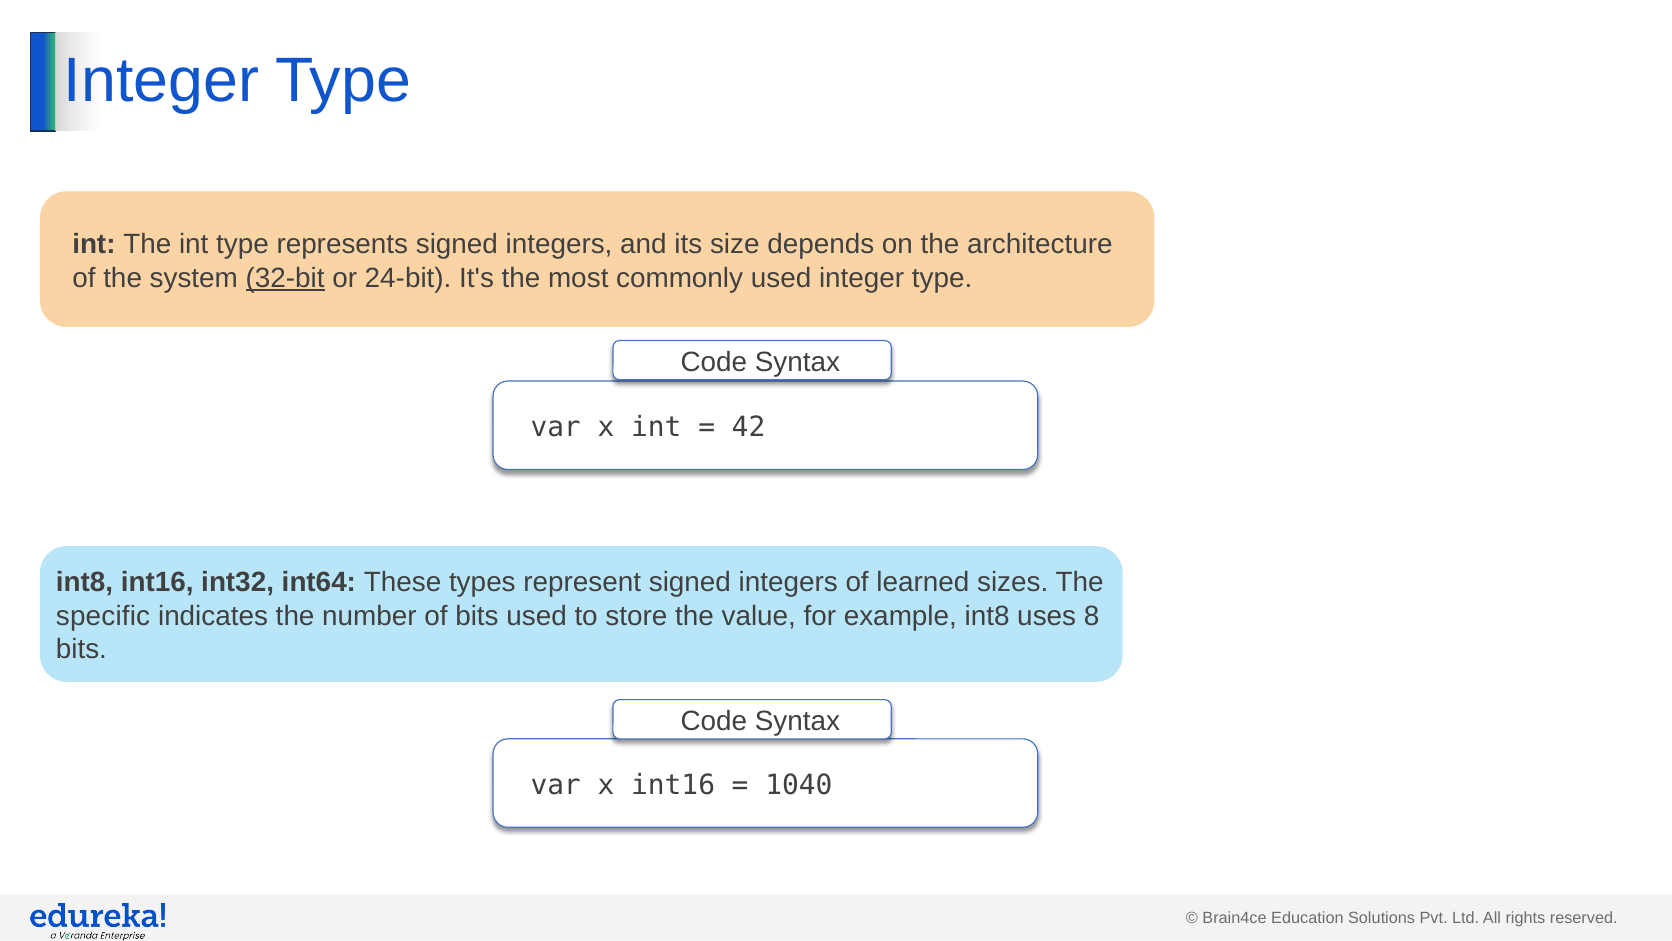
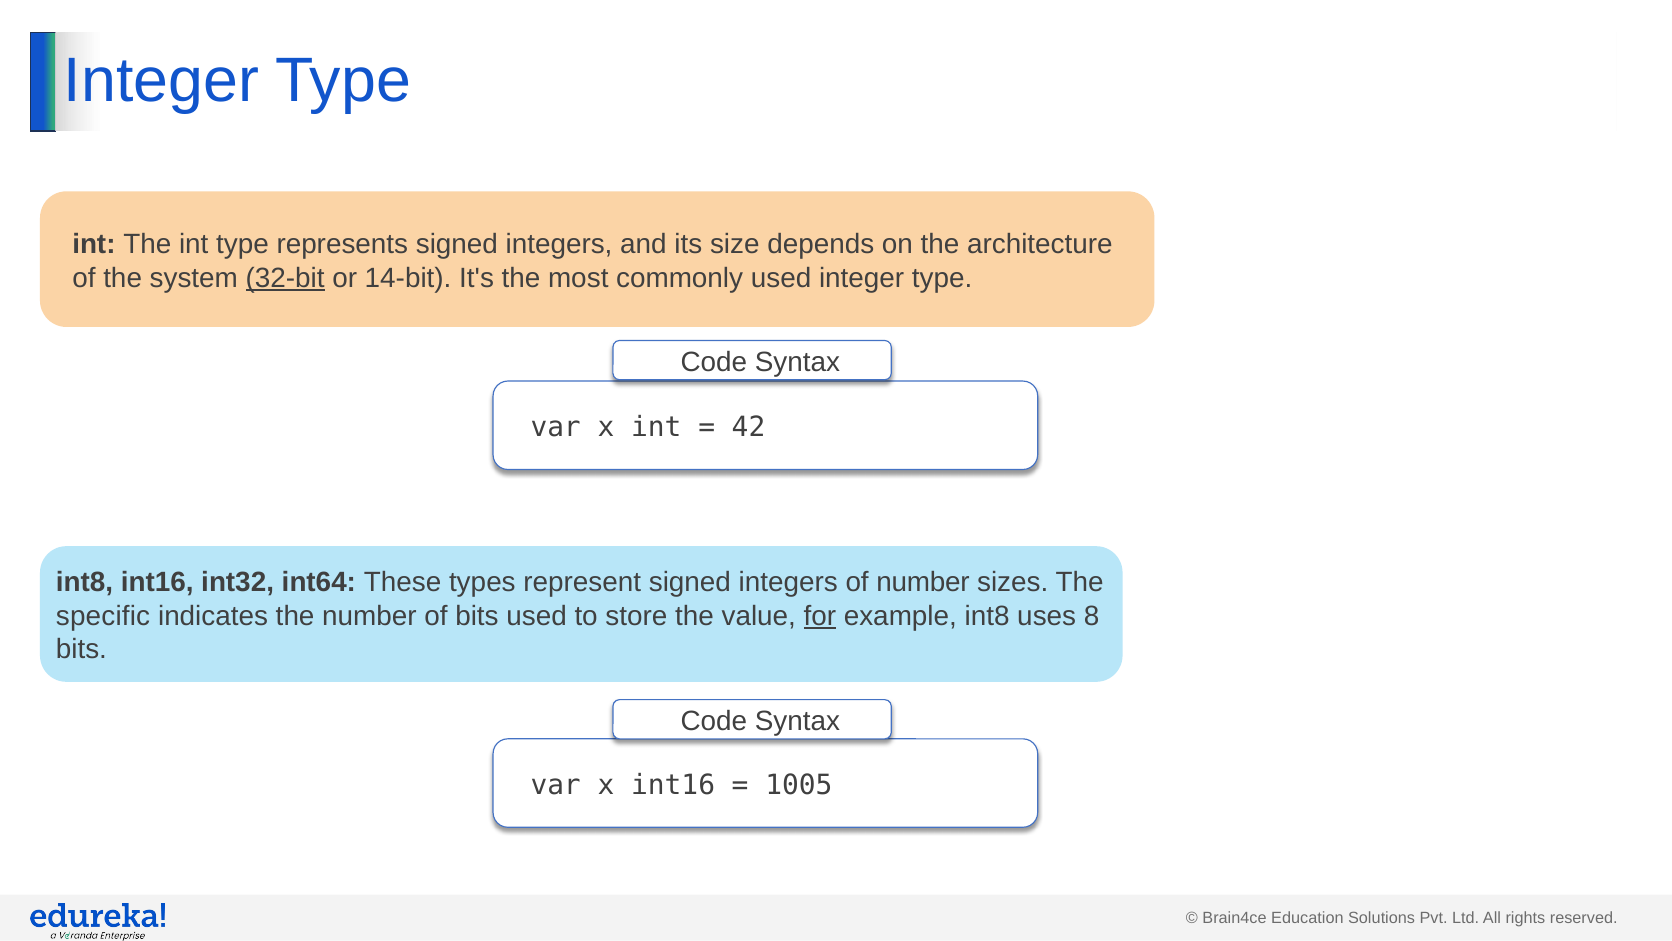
24-bit: 24-bit -> 14-bit
of learned: learned -> number
for underline: none -> present
1040: 1040 -> 1005
